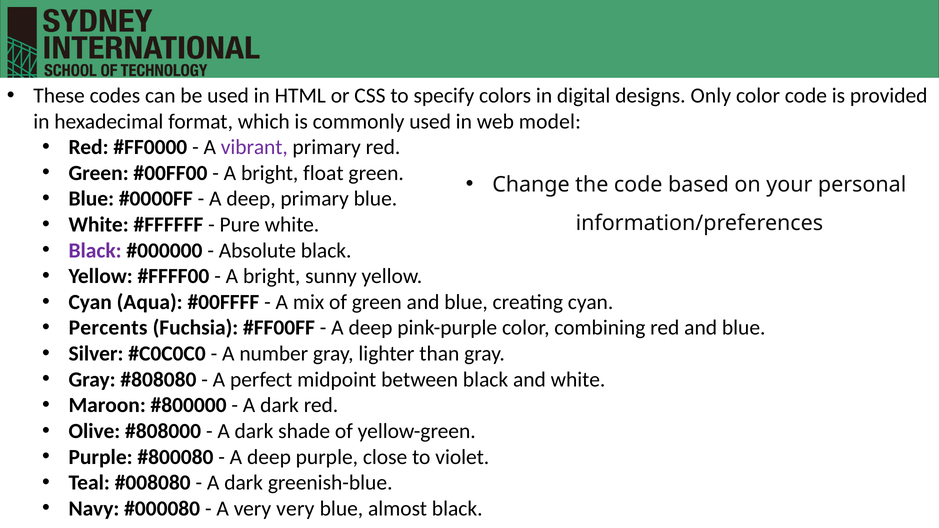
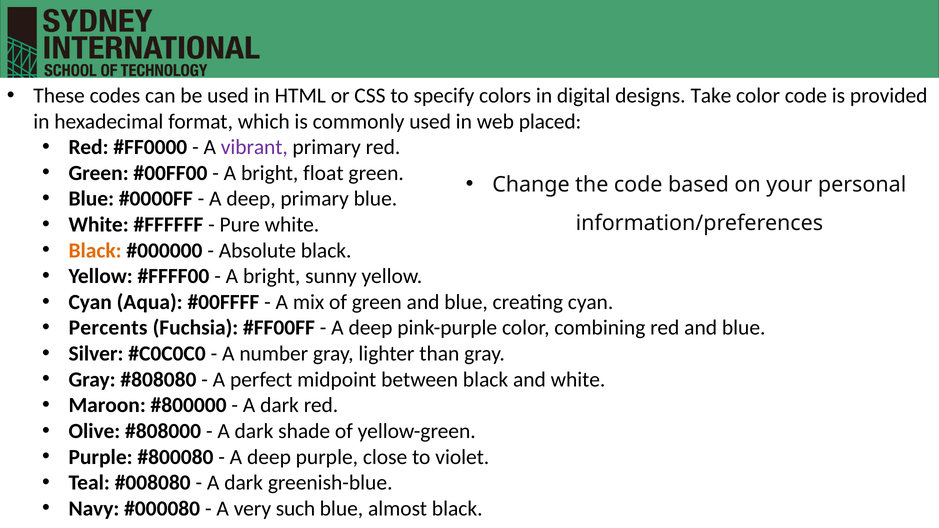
Only: Only -> Take
model: model -> placed
Black at (95, 251) colour: purple -> orange
very very: very -> such
